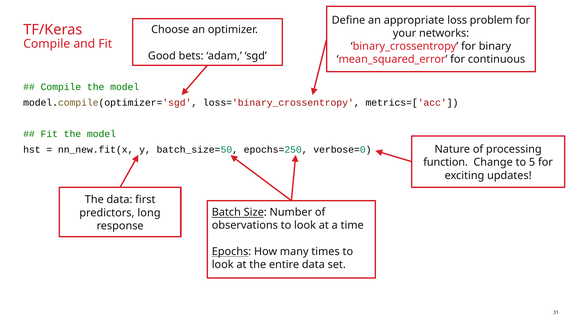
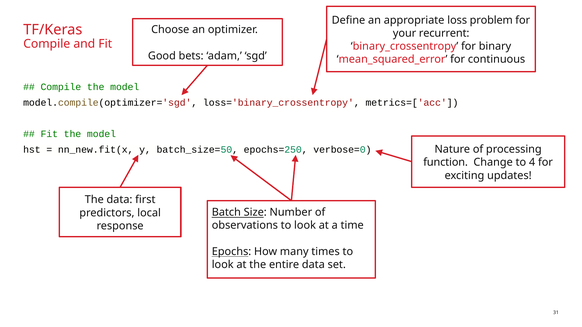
networks: networks -> recurrent
5: 5 -> 4
long: long -> local
